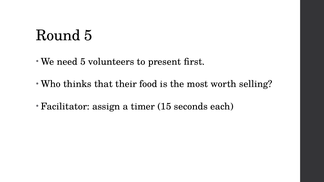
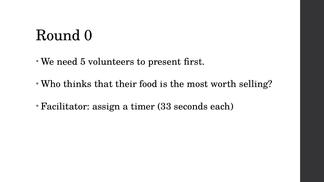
Round 5: 5 -> 0
15: 15 -> 33
